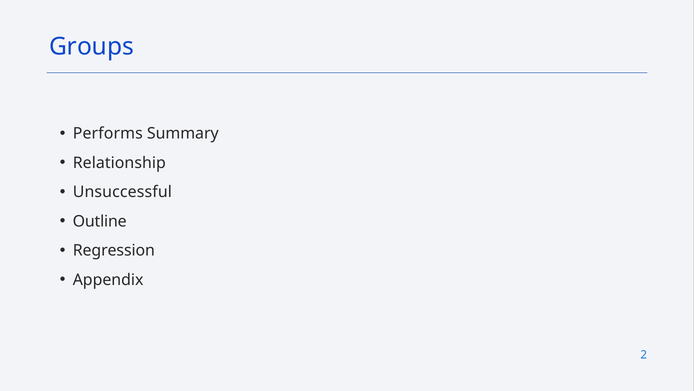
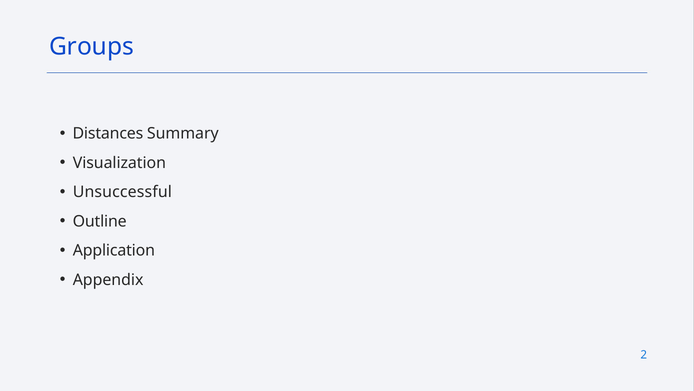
Performs: Performs -> Distances
Relationship: Relationship -> Visualization
Regression: Regression -> Application
